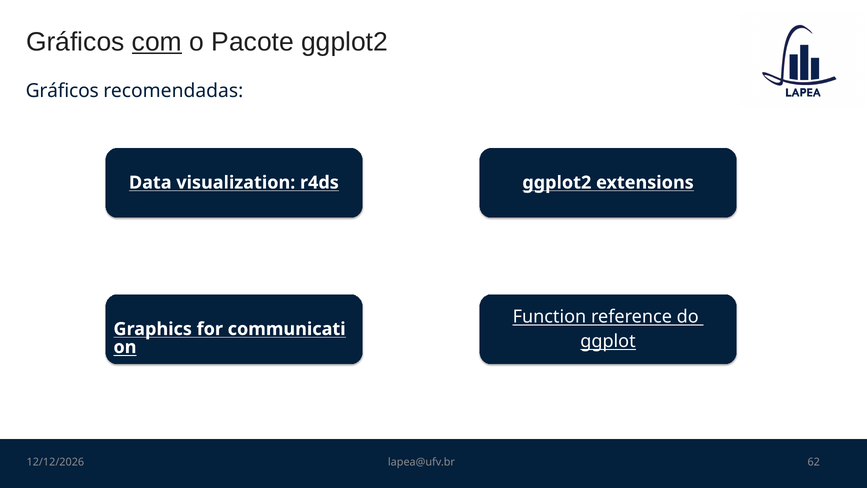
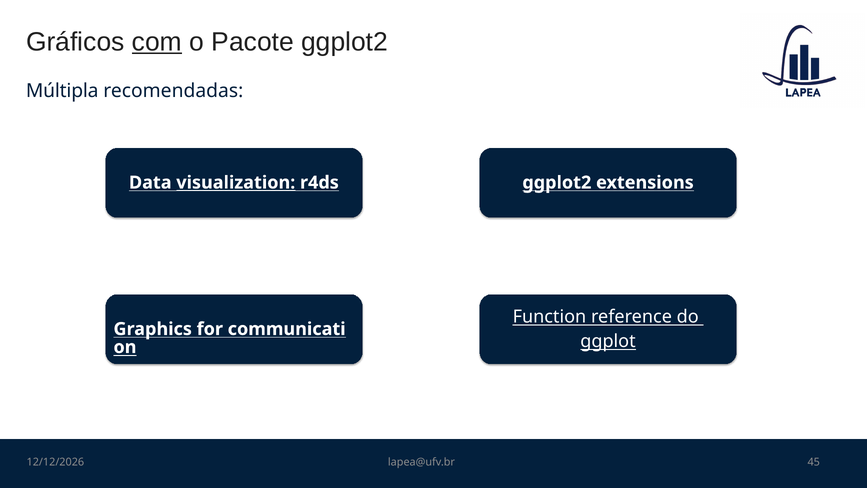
Gráficos at (62, 91): Gráficos -> Múltipla
visualization underline: none -> present
62: 62 -> 45
